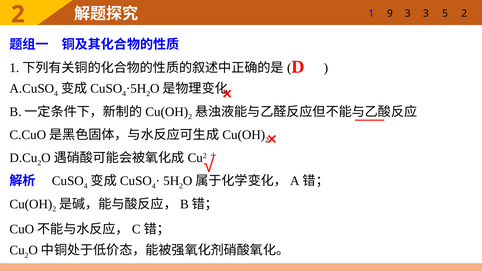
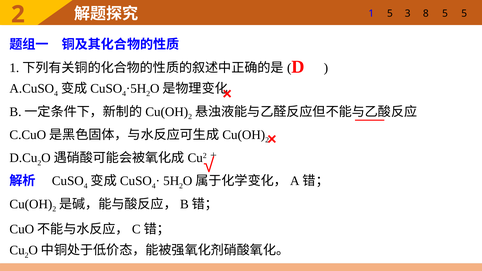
1 9: 9 -> 5
3 3: 3 -> 8
5 2: 2 -> 5
